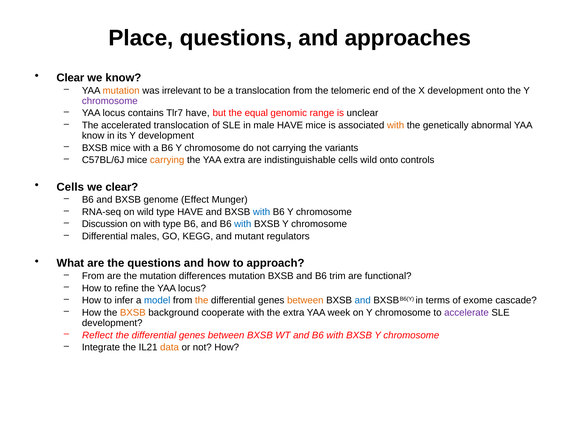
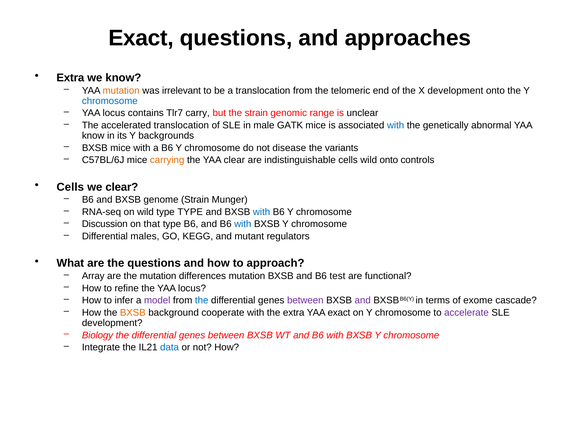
Place at (141, 38): Place -> Exact
Clear at (70, 78): Clear -> Extra
chromosome at (110, 101) colour: purple -> blue
Tlr7 have: have -> carry
the equal: equal -> strain
male HAVE: HAVE -> GATK
with at (396, 125) colour: orange -> blue
Y development: development -> backgrounds
not carrying: carrying -> disease
YAA extra: extra -> clear
genome Effect: Effect -> Strain
type HAVE: HAVE -> TYPE
on with: with -> that
From at (93, 276): From -> Array
trim: trim -> test
model colour: blue -> purple
the at (202, 300) colour: orange -> blue
between at (305, 300) colour: orange -> purple
and at (363, 300) colour: blue -> purple
YAA week: week -> exact
Reflect: Reflect -> Biology
data colour: orange -> blue
